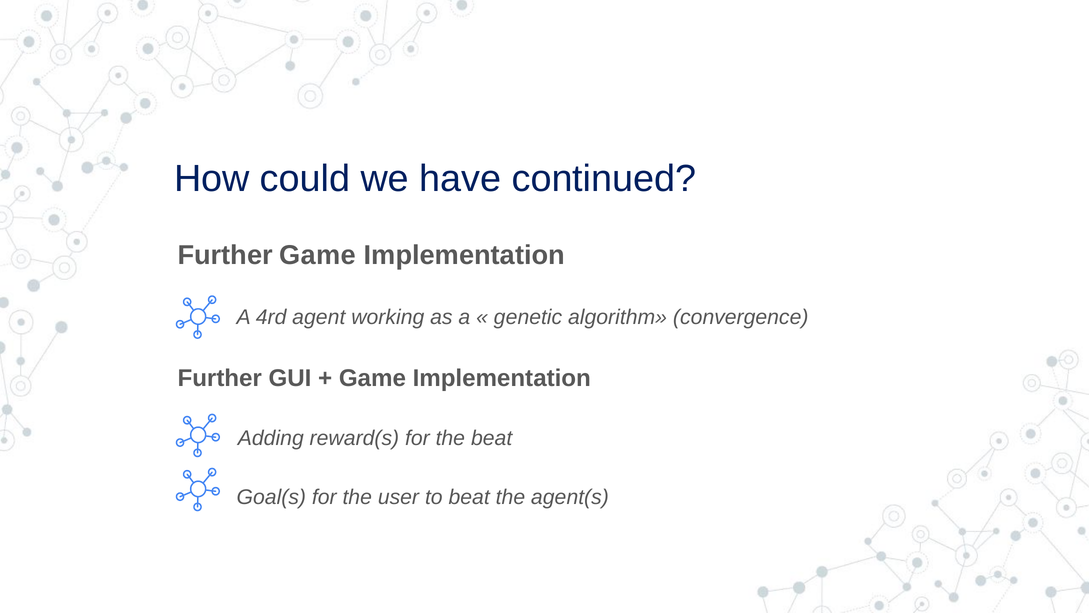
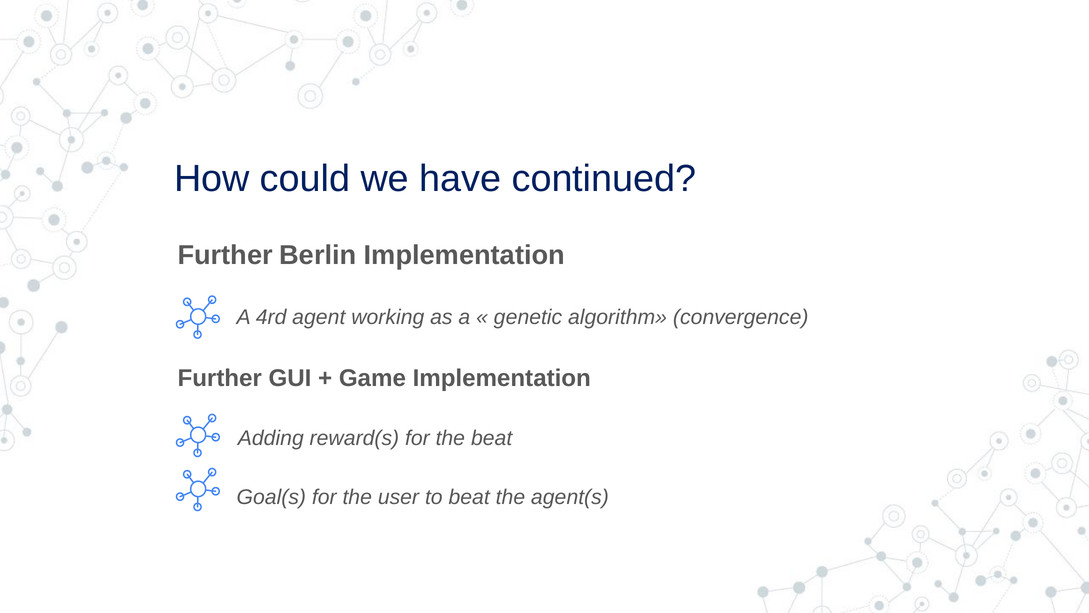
Further Game: Game -> Berlin
